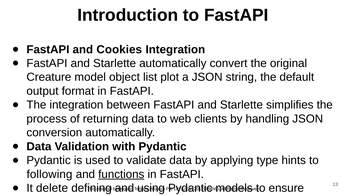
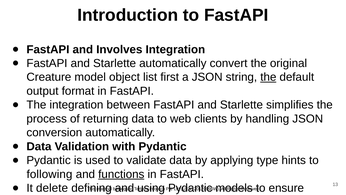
Cookies: Cookies -> Involves
plot: plot -> first
the at (268, 77) underline: none -> present
